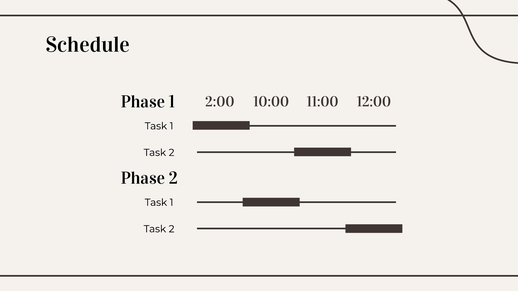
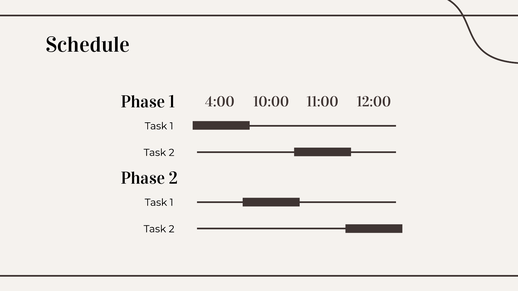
2:00: 2:00 -> 4:00
